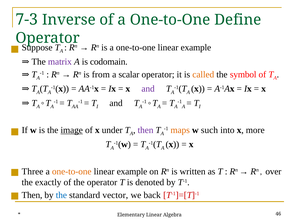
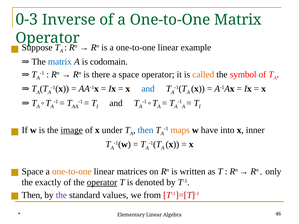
7-3: 7-3 -> 0-3
One-to-One Define: Define -> Matrix
matrix at (60, 62) colour: purple -> blue
from: from -> there
a scalar: scalar -> space
and at (148, 89) colour: purple -> blue
such: such -> have
more: more -> inner
then at (146, 130) colour: purple -> blue
Three at (33, 172): Three -> Space
example at (132, 172): example -> matrices
over: over -> only
operator at (102, 183) underline: none -> present
the at (61, 195) colour: blue -> purple
vector: vector -> values
back: back -> from
